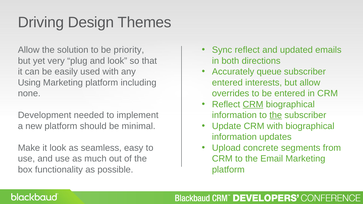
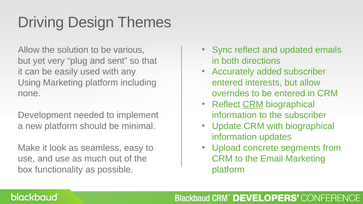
priority: priority -> various
and look: look -> sent
queue: queue -> added
the at (276, 115) underline: present -> none
